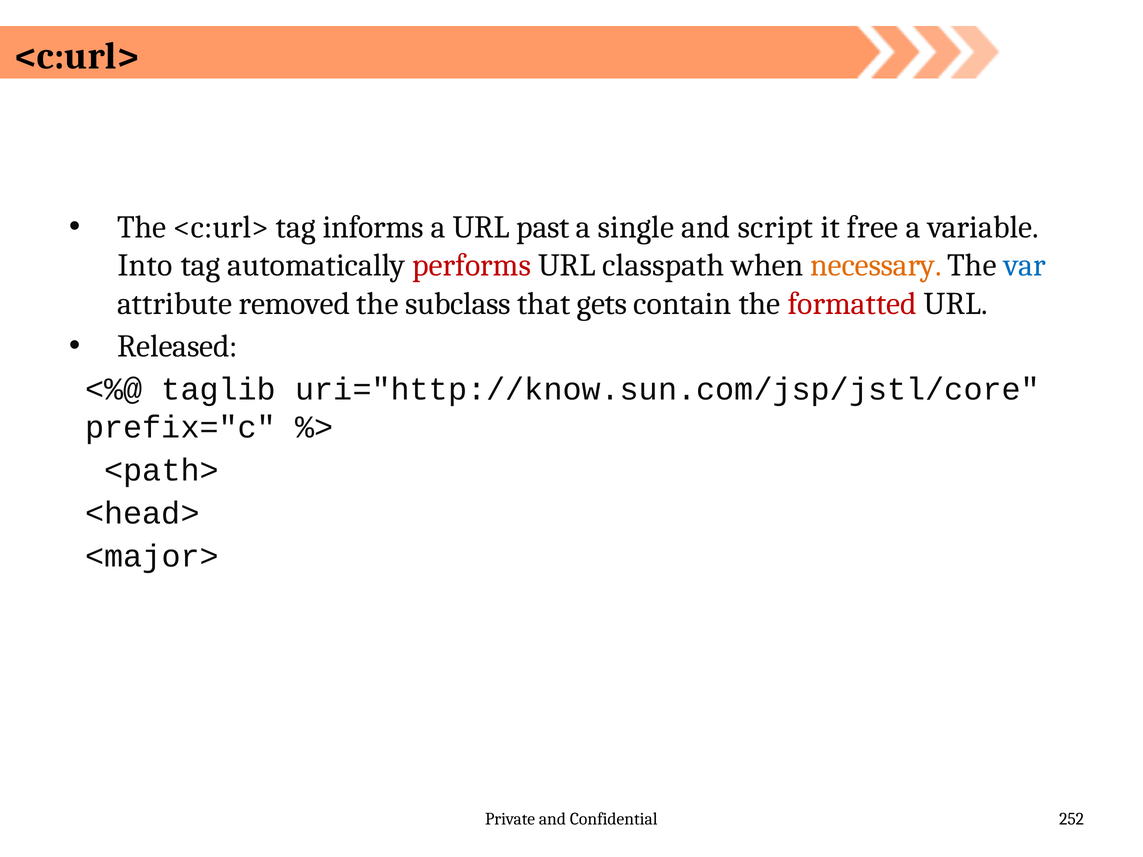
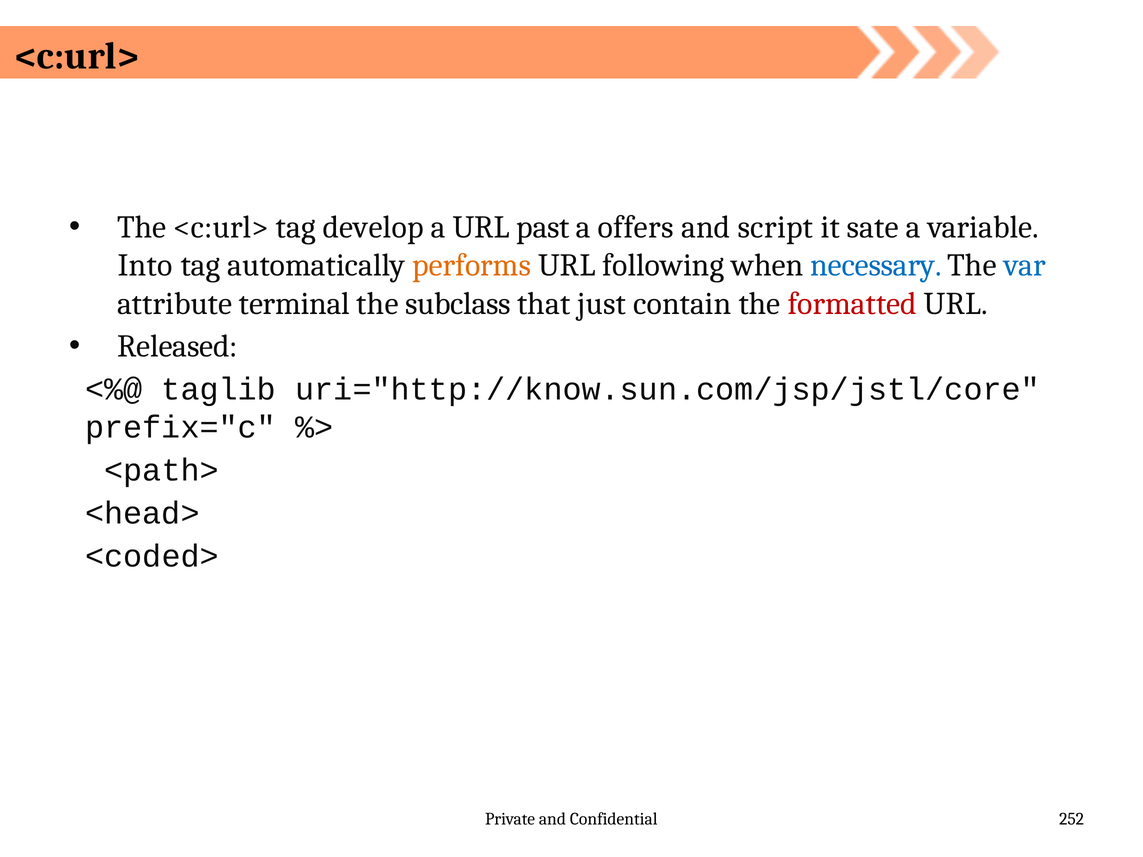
informs: informs -> develop
single: single -> offers
free: free -> sate
performs colour: red -> orange
classpath: classpath -> following
necessary colour: orange -> blue
removed: removed -> terminal
gets: gets -> just
<major>: <major> -> <coded>
